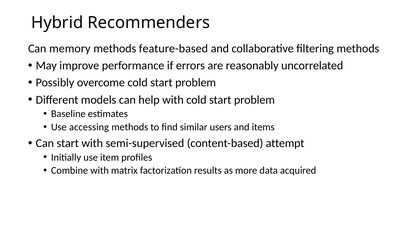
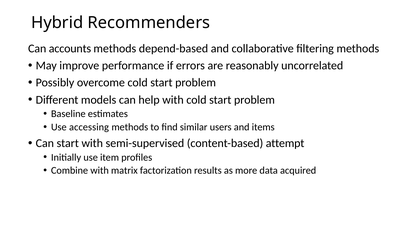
memory: memory -> accounts
feature-based: feature-based -> depend-based
